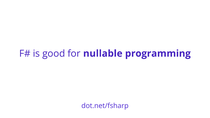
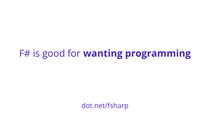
nullable: nullable -> wanting
